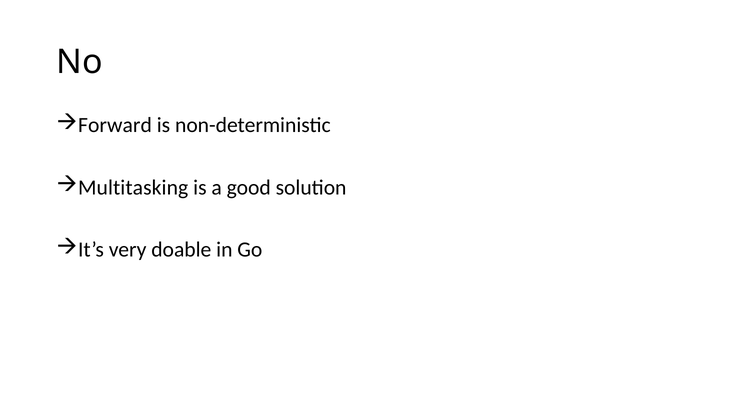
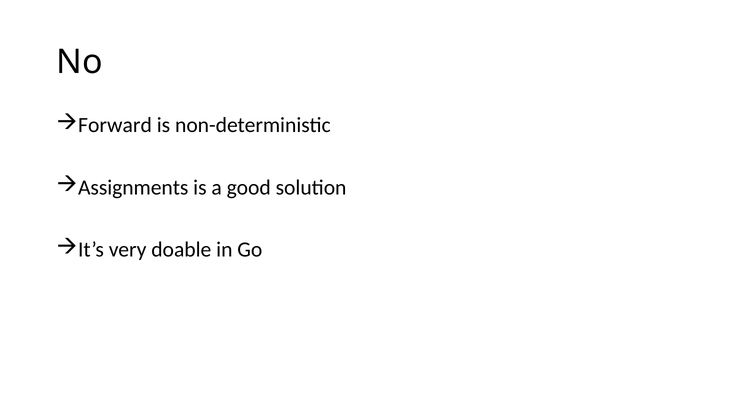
Multitasking: Multitasking -> Assignments
